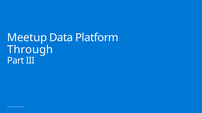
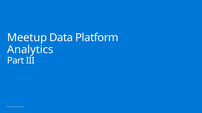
Through: Through -> Analytics
